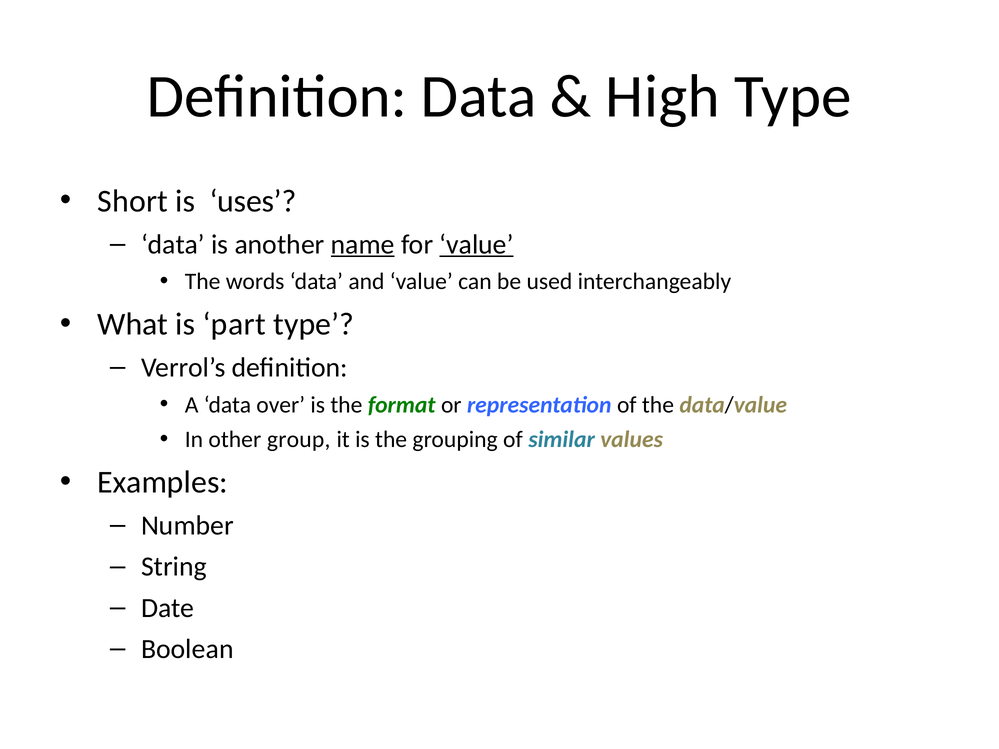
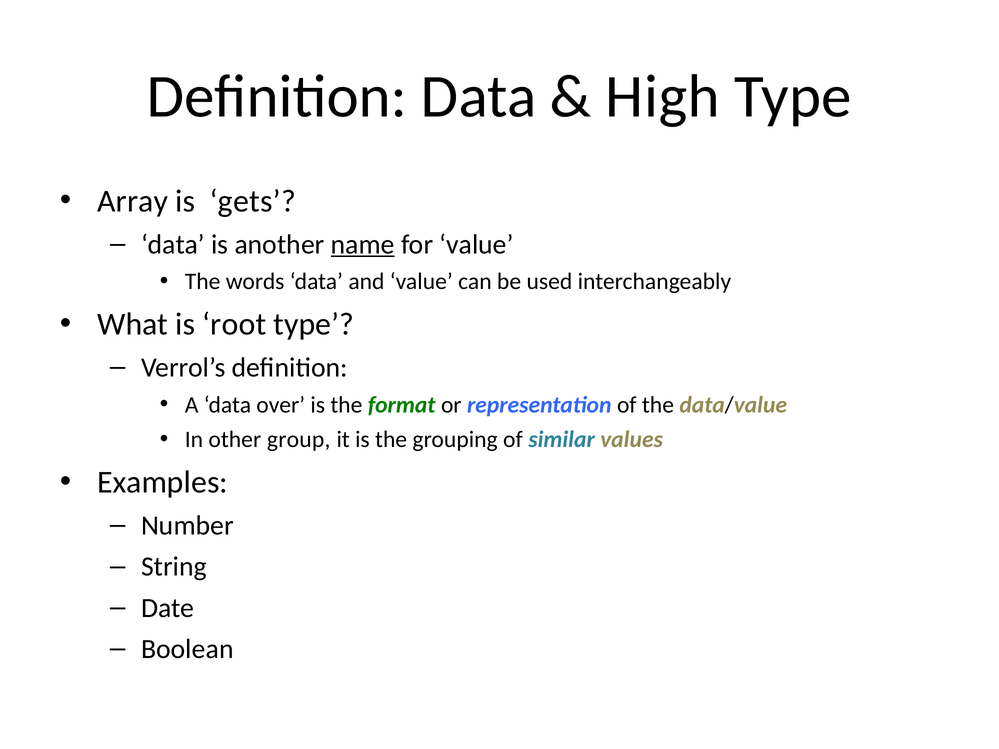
Short: Short -> Array
uses: uses -> gets
value at (477, 244) underline: present -> none
part: part -> root
